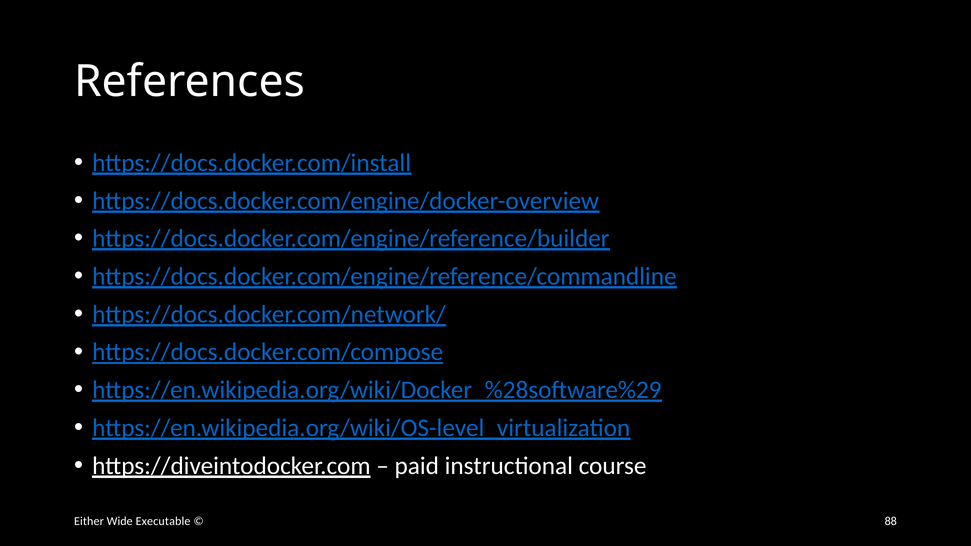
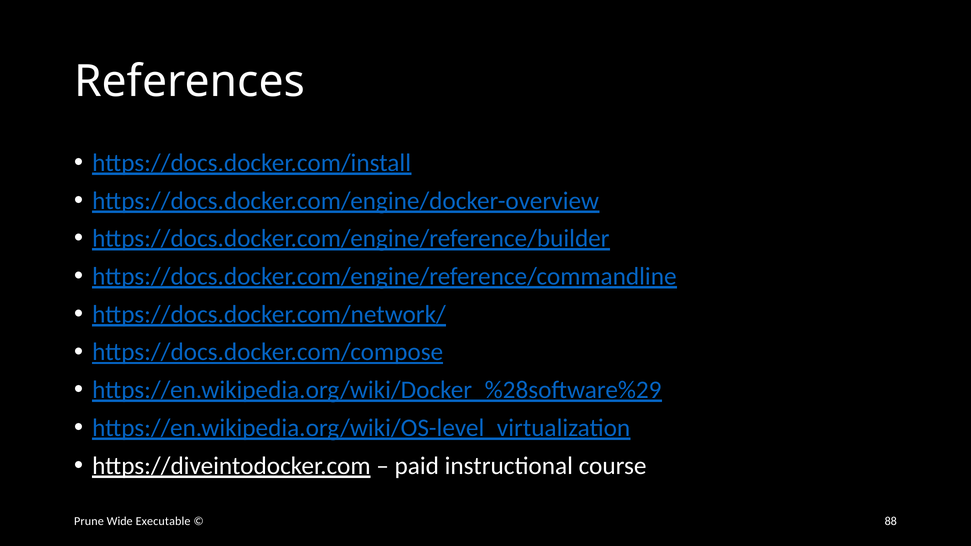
Either: Either -> Prune
